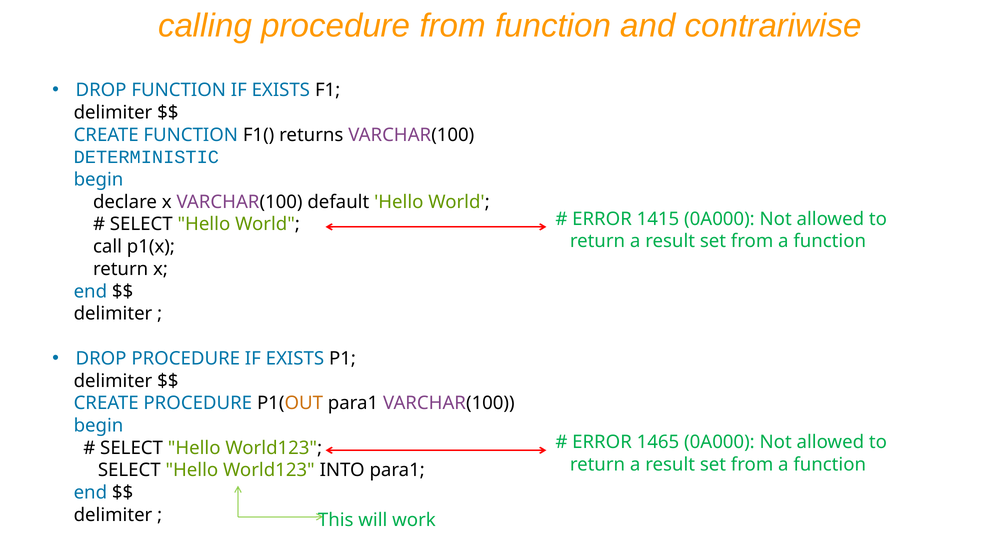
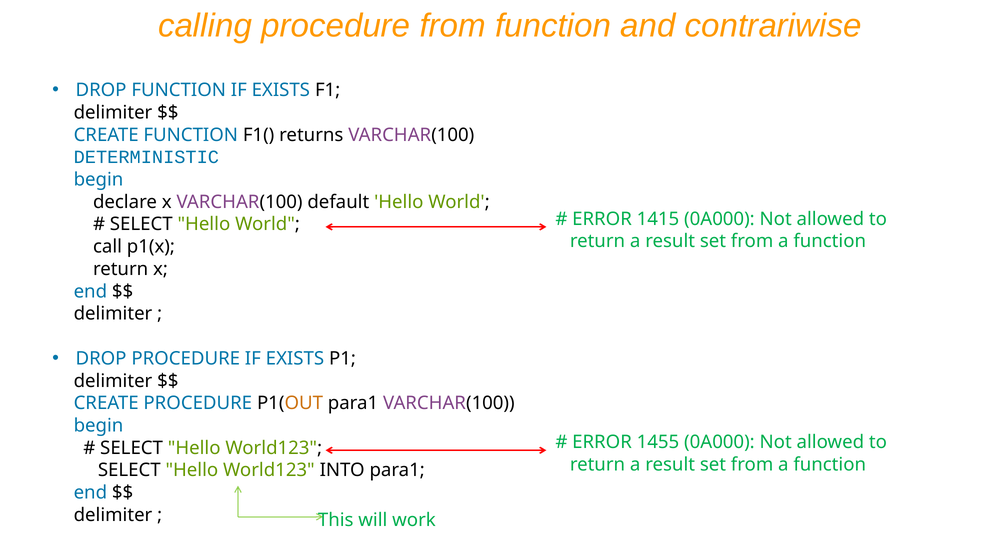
1465: 1465 -> 1455
